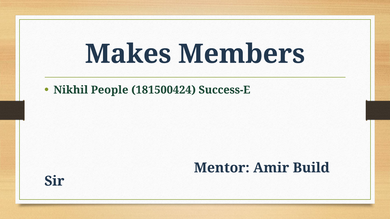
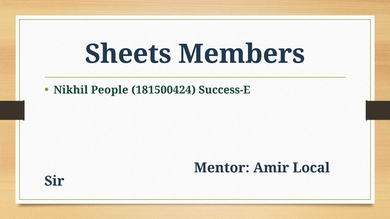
Makes: Makes -> Sheets
Build: Build -> Local
